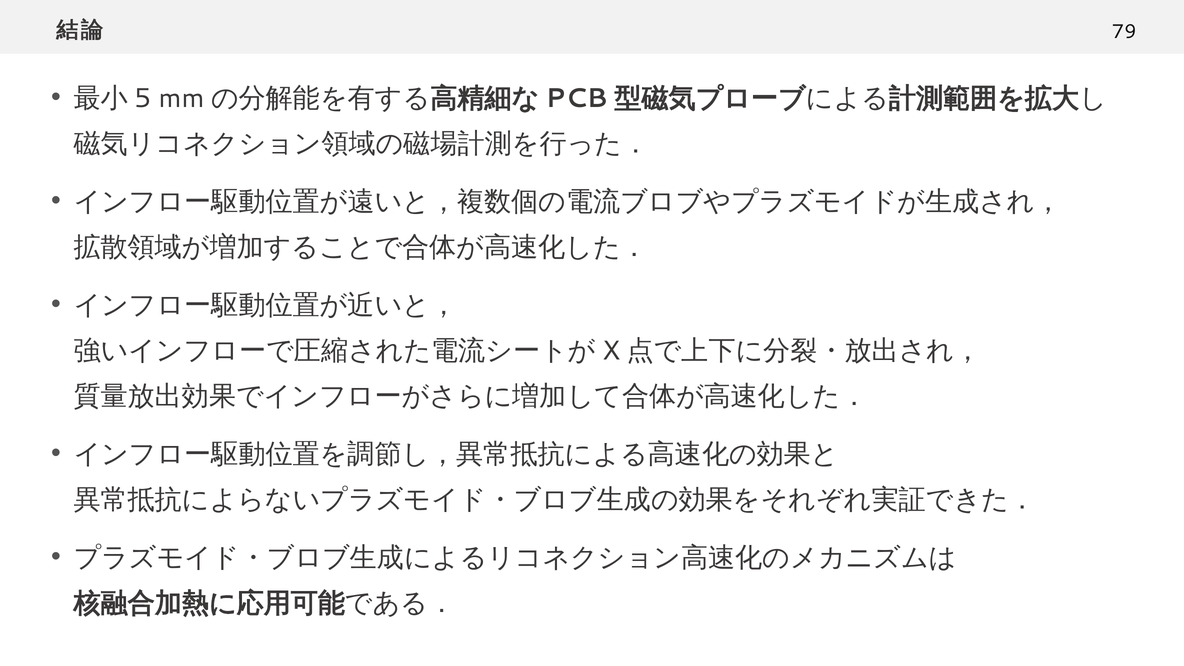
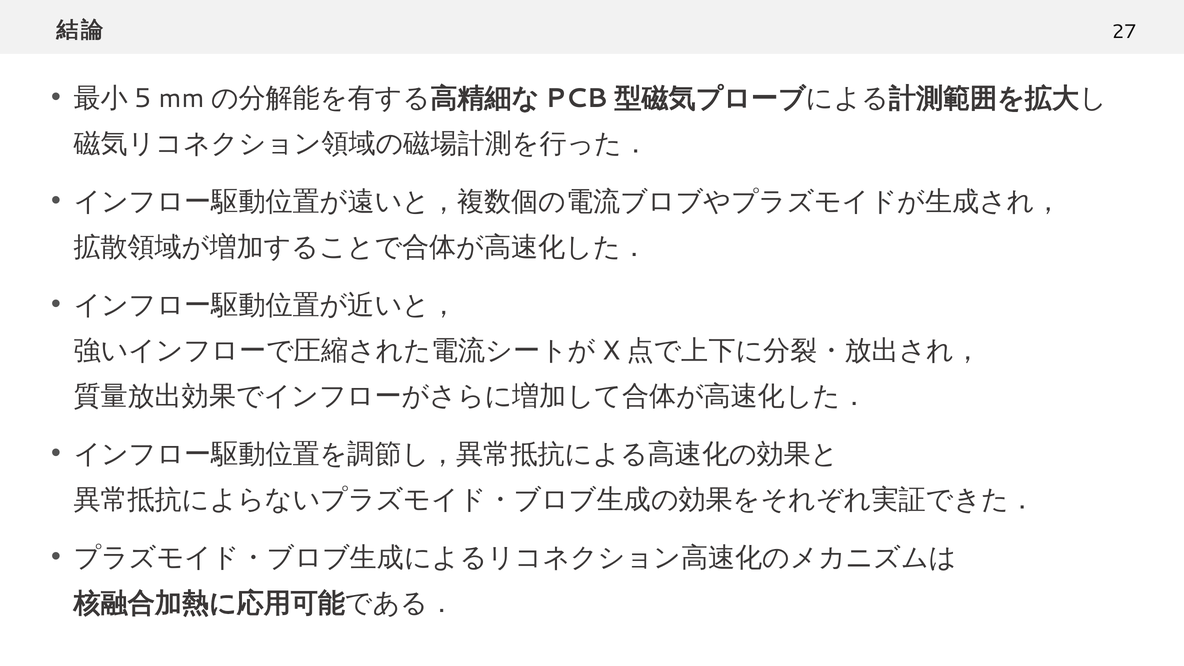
79: 79 -> 27
